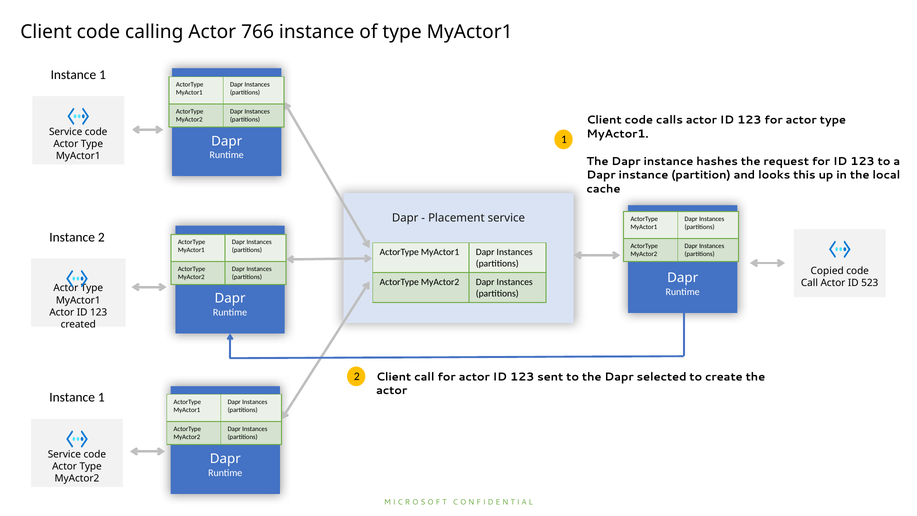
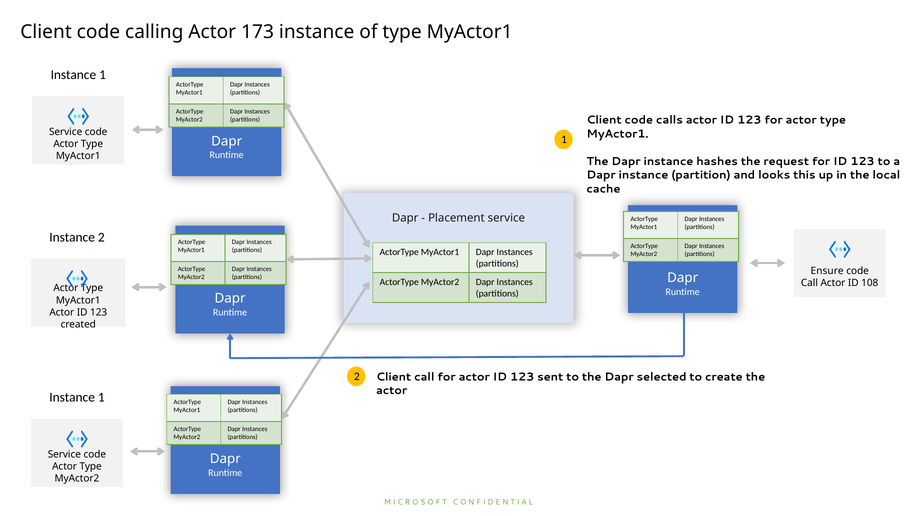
766: 766 -> 173
Copied: Copied -> Ensure
523: 523 -> 108
